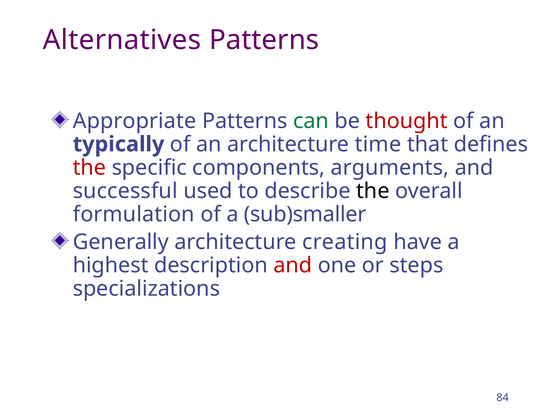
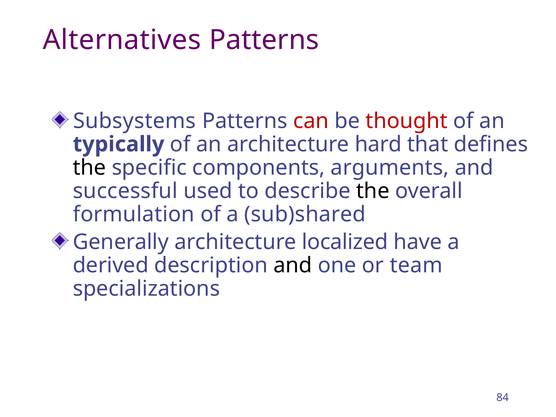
Appropriate: Appropriate -> Subsystems
can colour: green -> red
time: time -> hard
the at (89, 168) colour: red -> black
sub)smaller: sub)smaller -> sub)shared
creating: creating -> localized
highest: highest -> derived
and at (293, 265) colour: red -> black
steps: steps -> team
